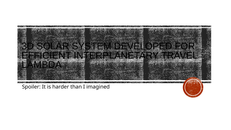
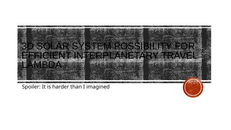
DEVELOPED: DEVELOPED -> POSSIBILITY
